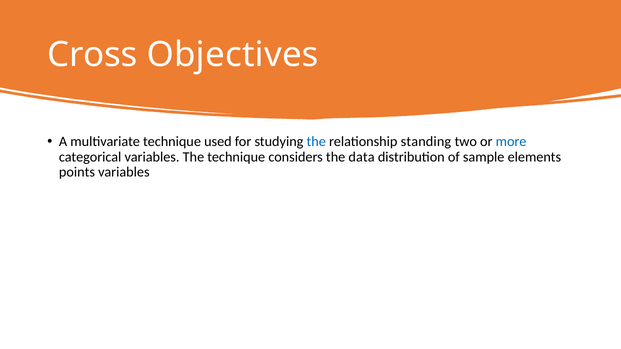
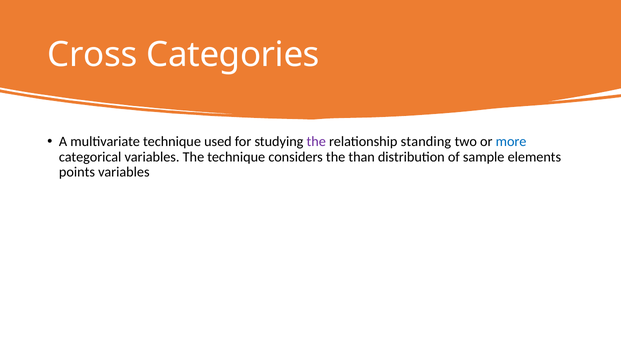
Objectives: Objectives -> Categories
the at (316, 142) colour: blue -> purple
data: data -> than
